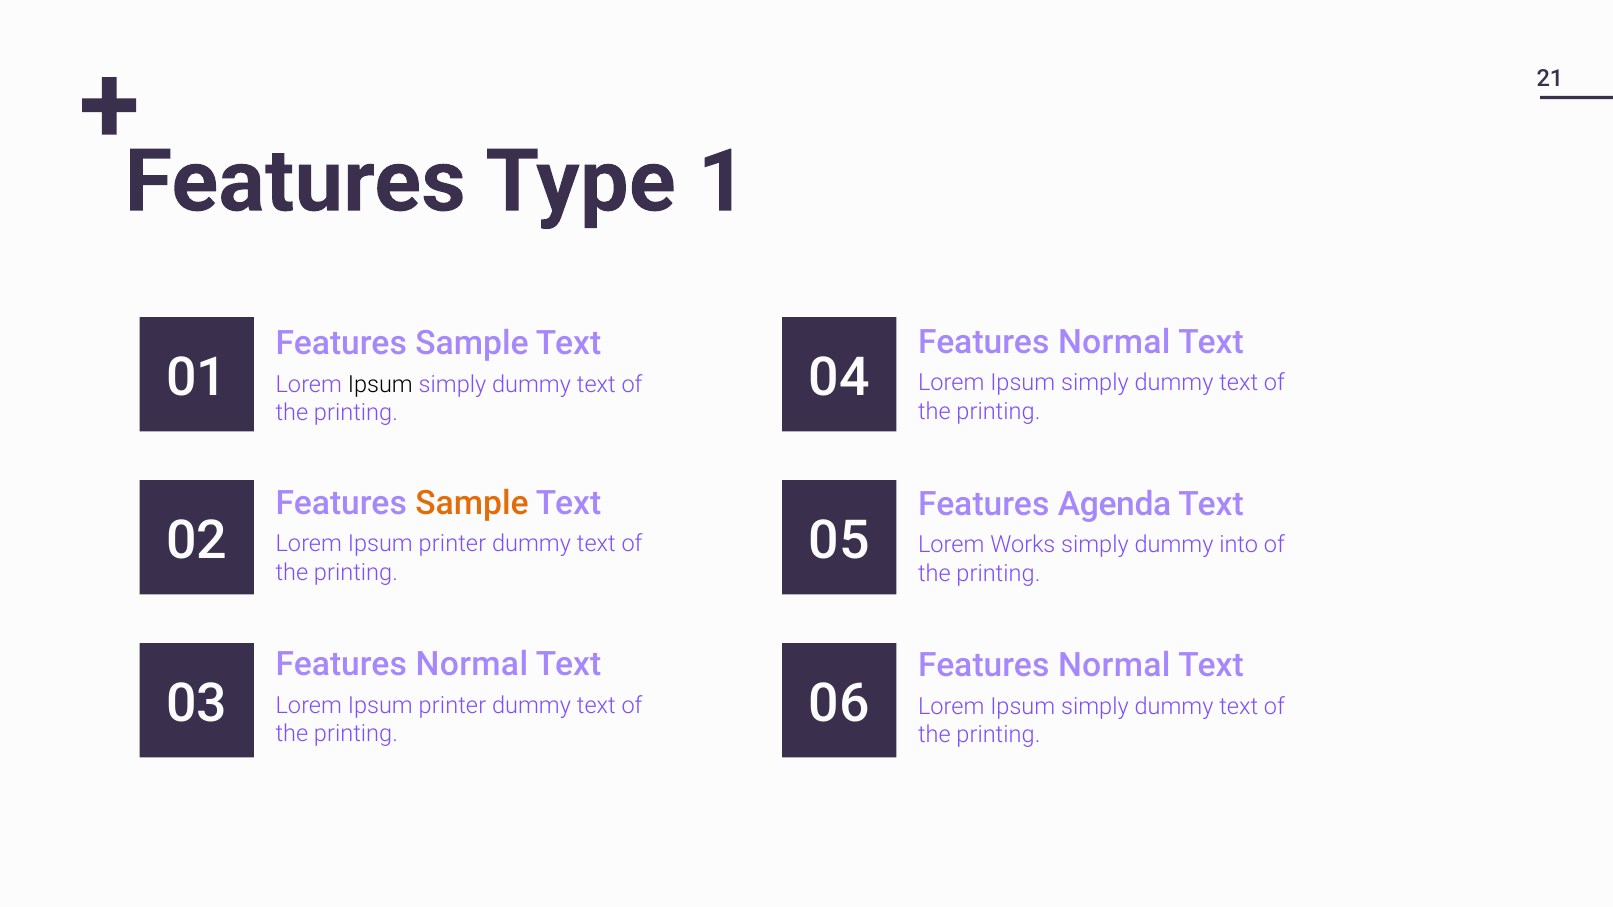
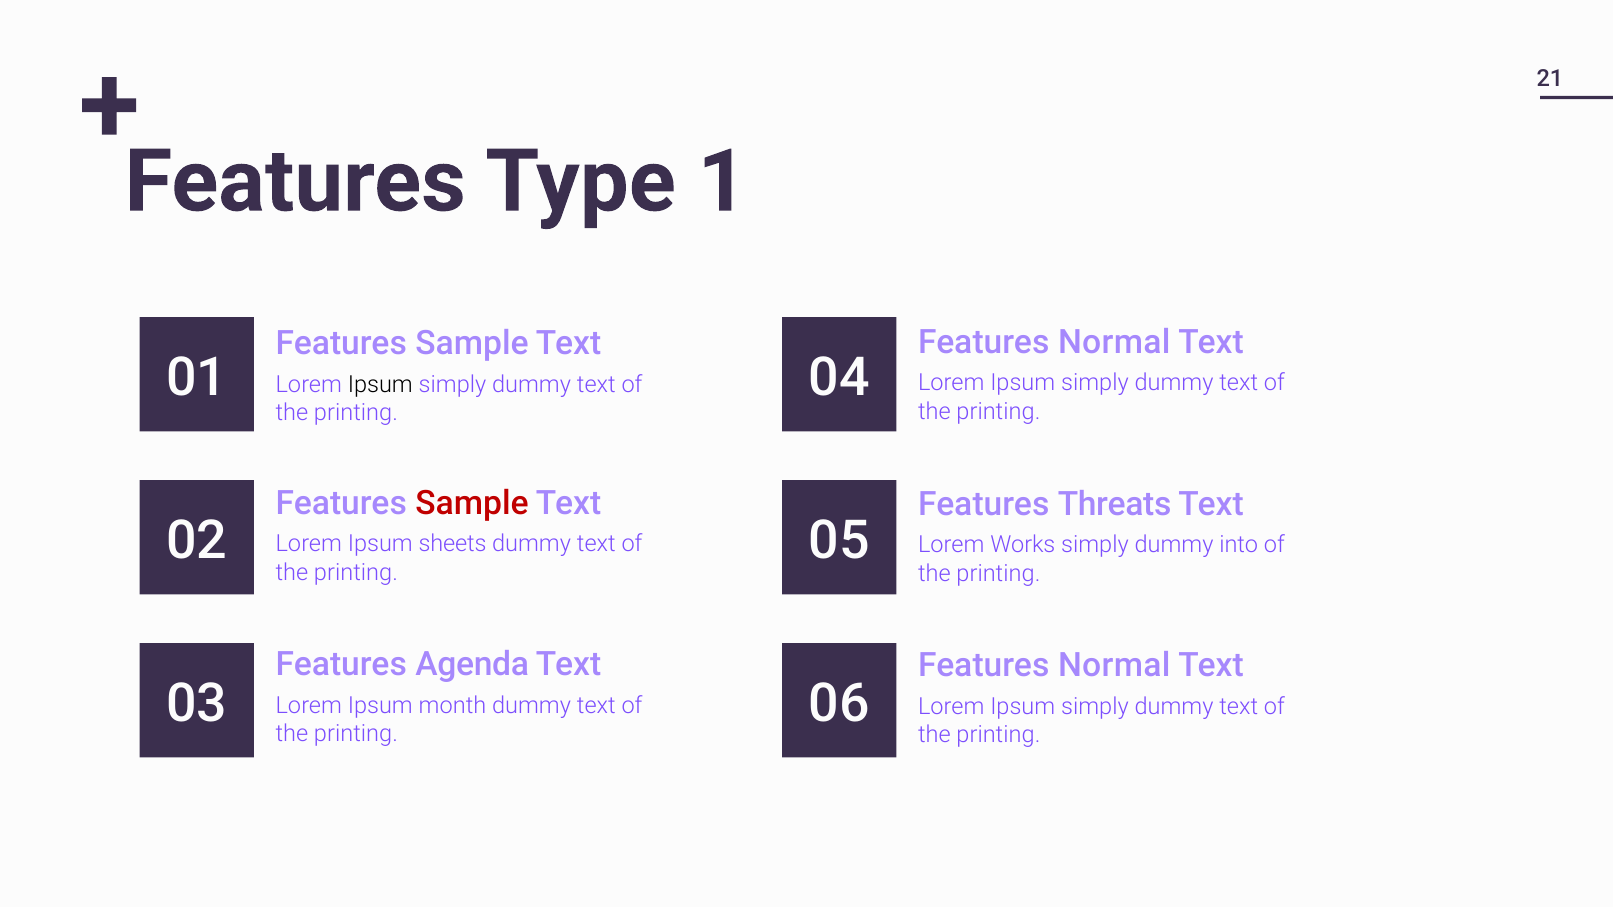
Sample at (472, 504) colour: orange -> red
Agenda: Agenda -> Threats
printer at (452, 544): printer -> sheets
Normal at (472, 665): Normal -> Agenda
printer at (452, 706): printer -> month
